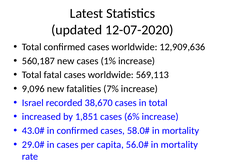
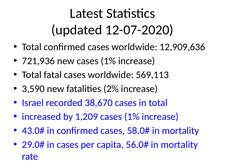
560,187: 560,187 -> 721,936
9,096: 9,096 -> 3,590
7%: 7% -> 2%
1,851: 1,851 -> 1,209
6% at (132, 117): 6% -> 1%
